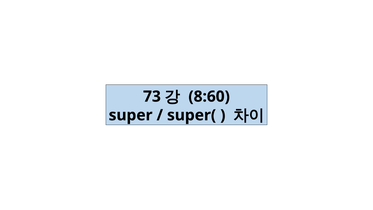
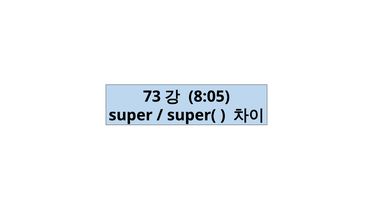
8:60: 8:60 -> 8:05
